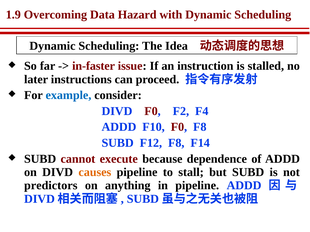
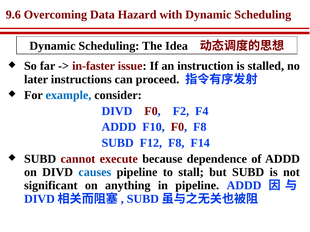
1.9: 1.9 -> 9.6
causes colour: orange -> blue
predictors: predictors -> significant
